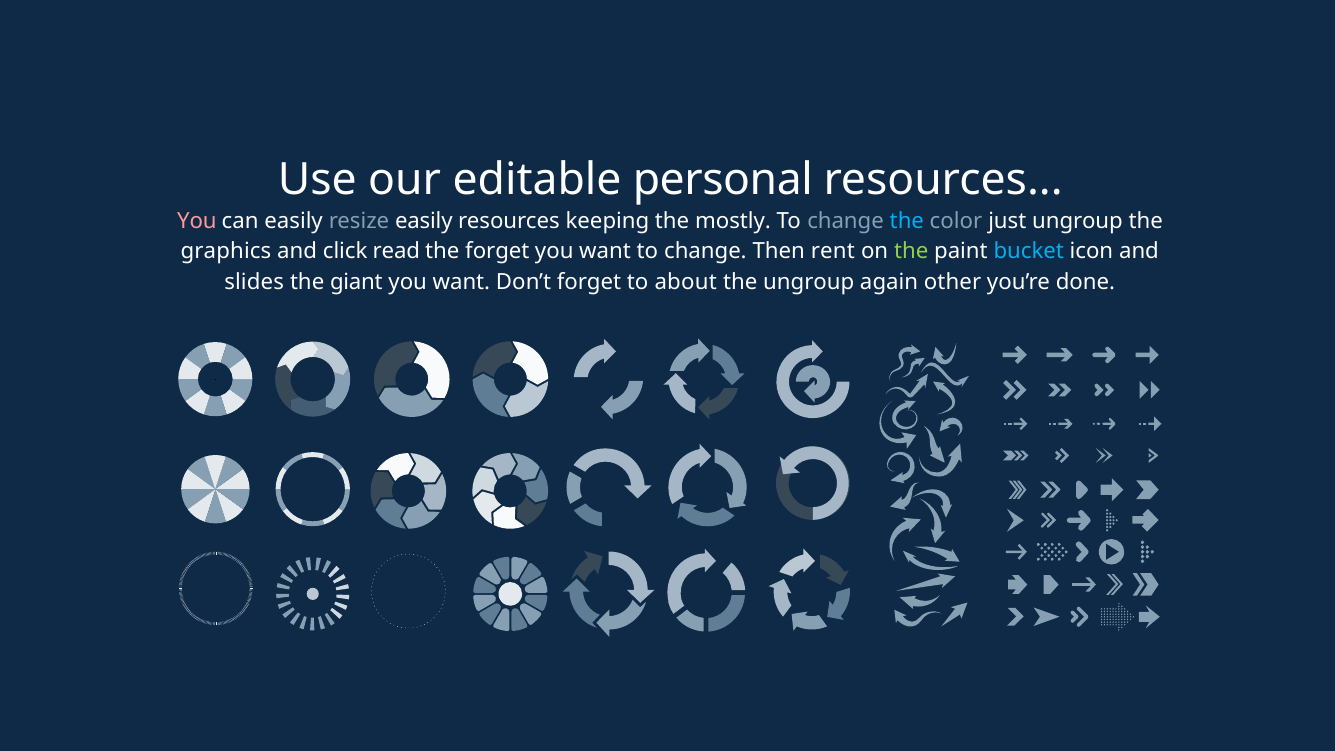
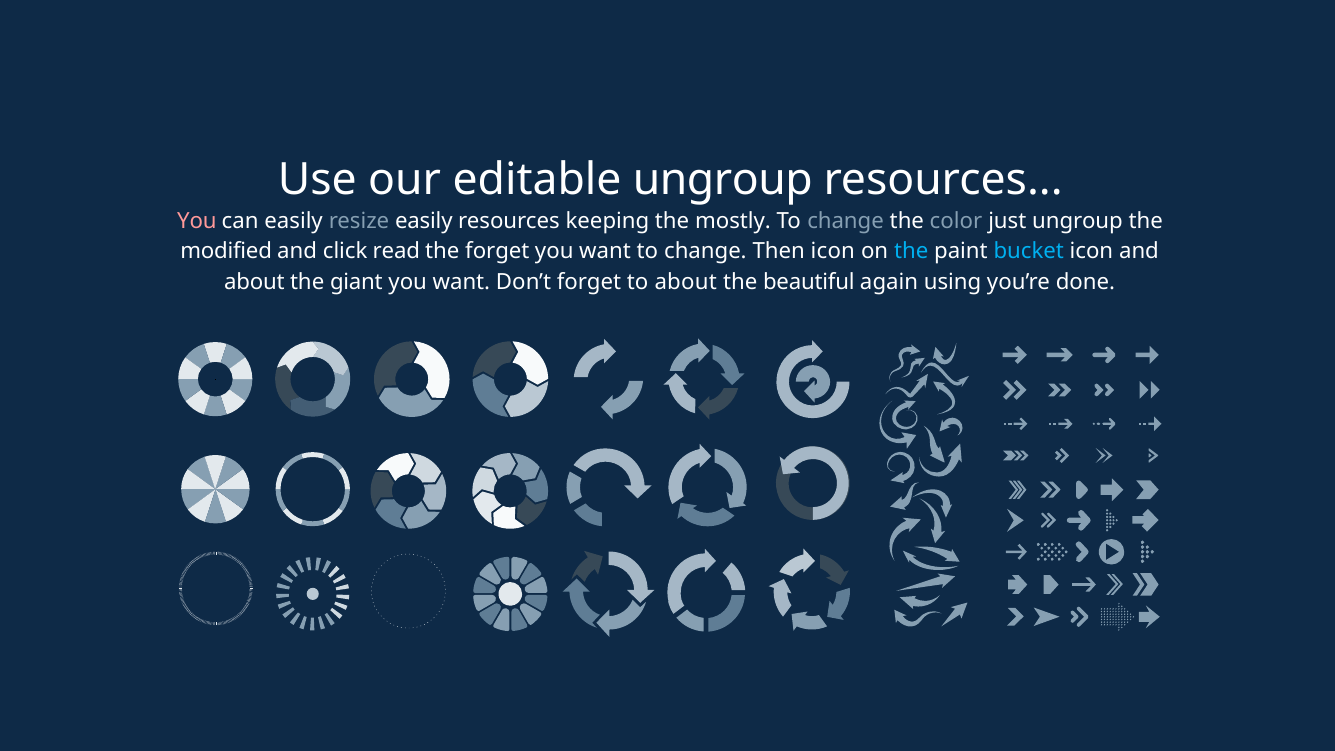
editable personal: personal -> ungroup
the at (907, 221) colour: light blue -> white
graphics: graphics -> modified
Then rent: rent -> icon
the at (911, 252) colour: light green -> light blue
slides at (254, 282): slides -> about
the ungroup: ungroup -> beautiful
other: other -> using
